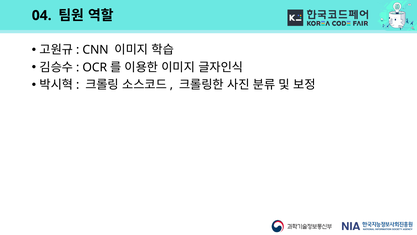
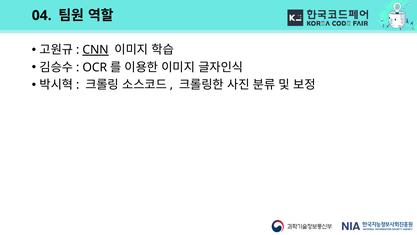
CNN underline: none -> present
